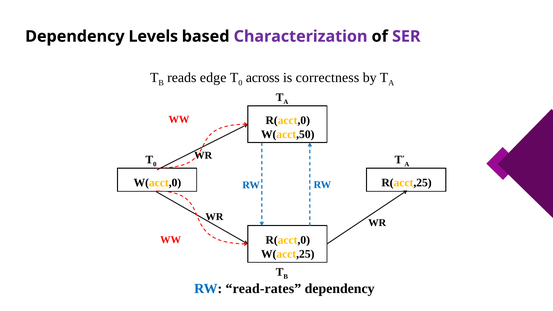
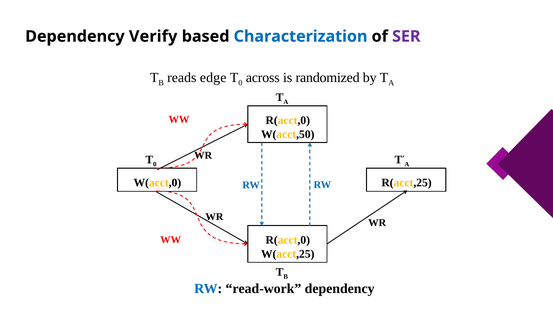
Levels: Levels -> Verify
Characterization colour: purple -> blue
correctness: correctness -> randomized
read-rates: read-rates -> read-work
